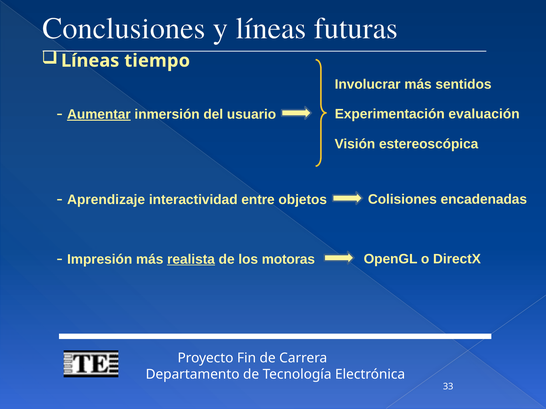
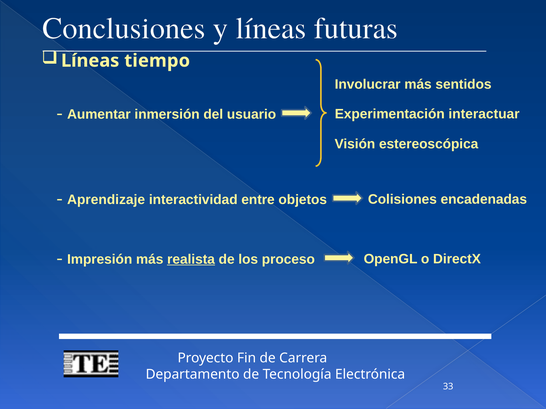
Aumentar underline: present -> none
evaluación: evaluación -> interactuar
motoras: motoras -> proceso
